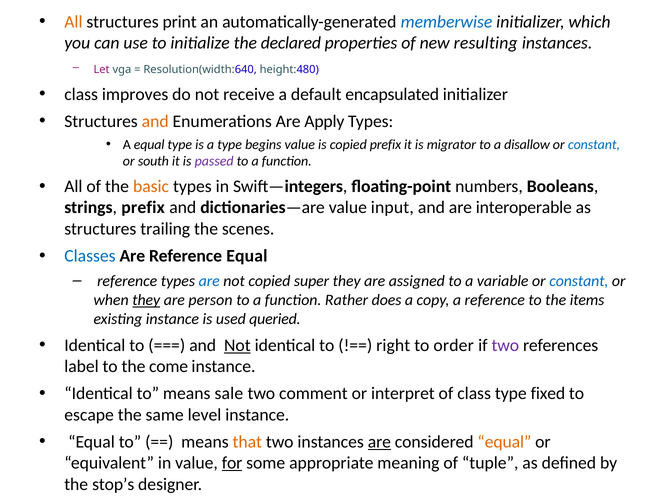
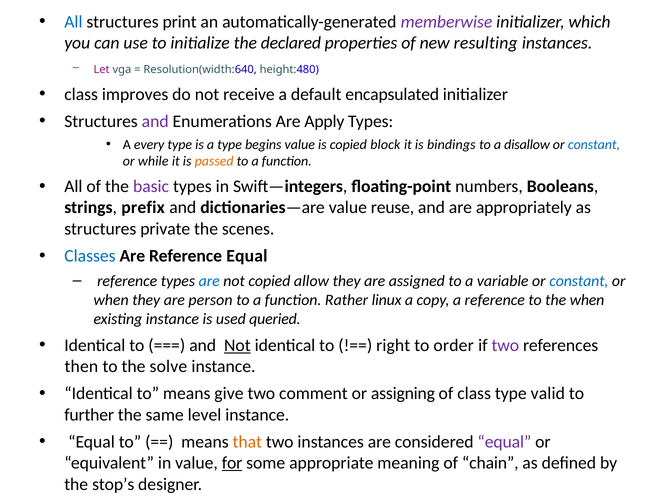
All at (73, 22) colour: orange -> blue
memberwise colour: blue -> purple
and at (155, 121) colour: orange -> purple
A equal: equal -> every
copied prefix: prefix -> block
migrator: migrator -> bindings
south: south -> while
passed colour: purple -> orange
basic colour: orange -> purple
input: input -> reuse
interoperable: interoperable -> appropriately
trailing: trailing -> private
super: super -> allow
they at (146, 300) underline: present -> none
does: does -> linux
the items: items -> when
label: label -> then
come: come -> solve
sale: sale -> give
interpret: interpret -> assigning
fixed: fixed -> valid
escape: escape -> further
are at (379, 442) underline: present -> none
equal at (504, 442) colour: orange -> purple
tuple: tuple -> chain
